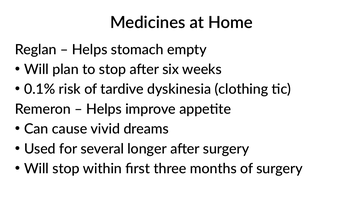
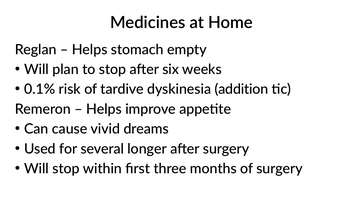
clothing: clothing -> addition
